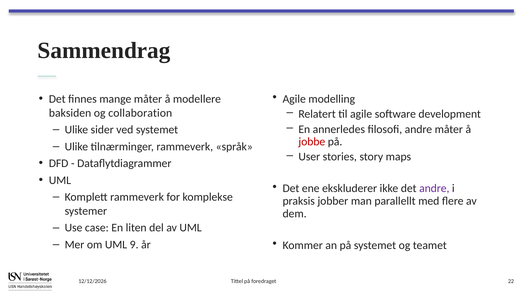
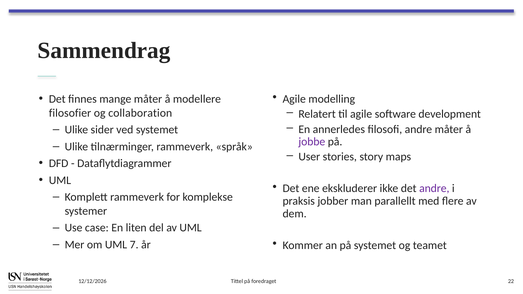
baksiden: baksiden -> filosofier
jobbe colour: red -> purple
9: 9 -> 7
